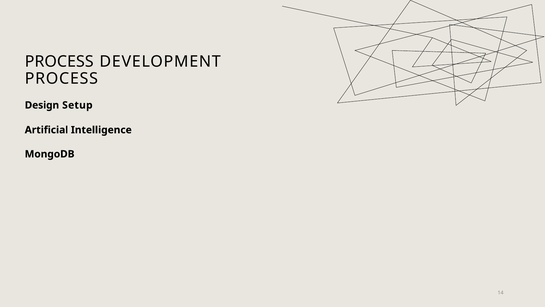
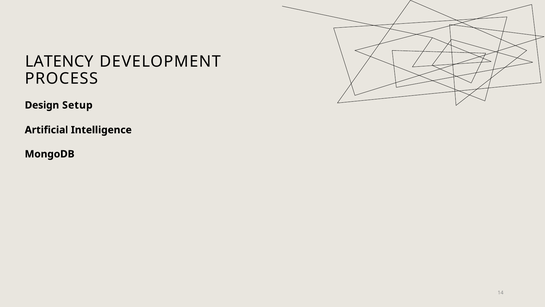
PROCESS at (59, 61): PROCESS -> LATENCY
